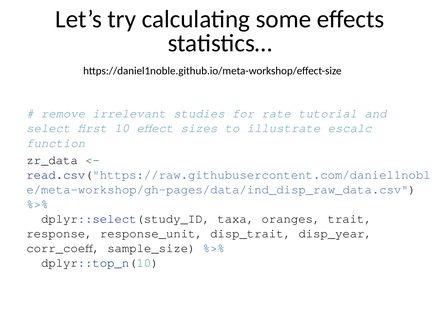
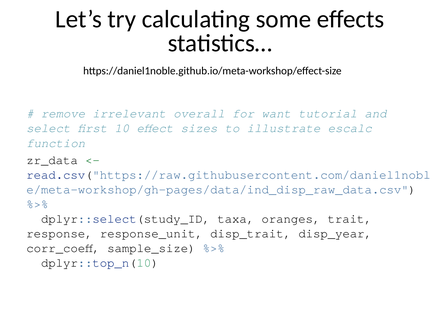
studies: studies -> overall
rate: rate -> want
